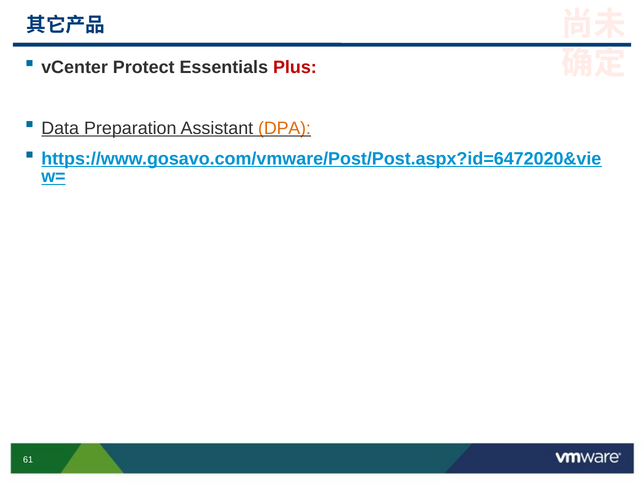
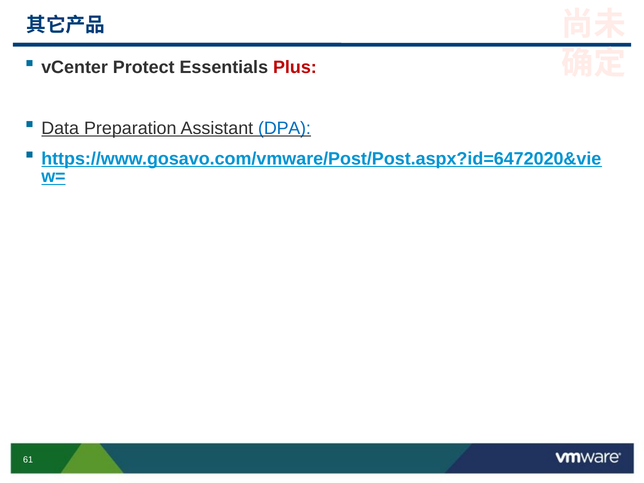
DPA colour: orange -> blue
